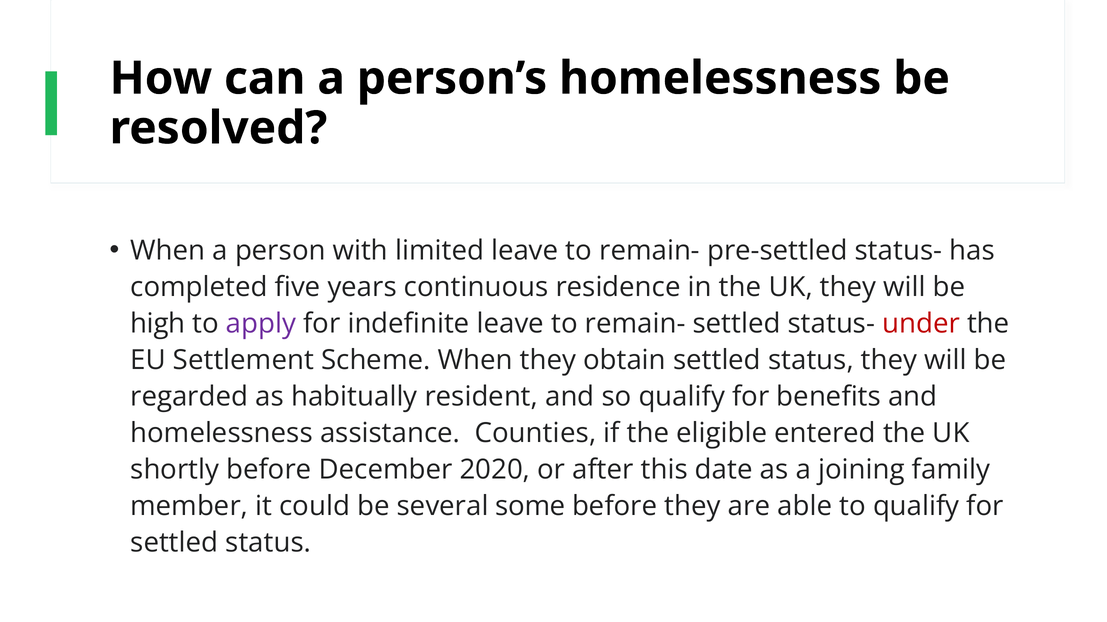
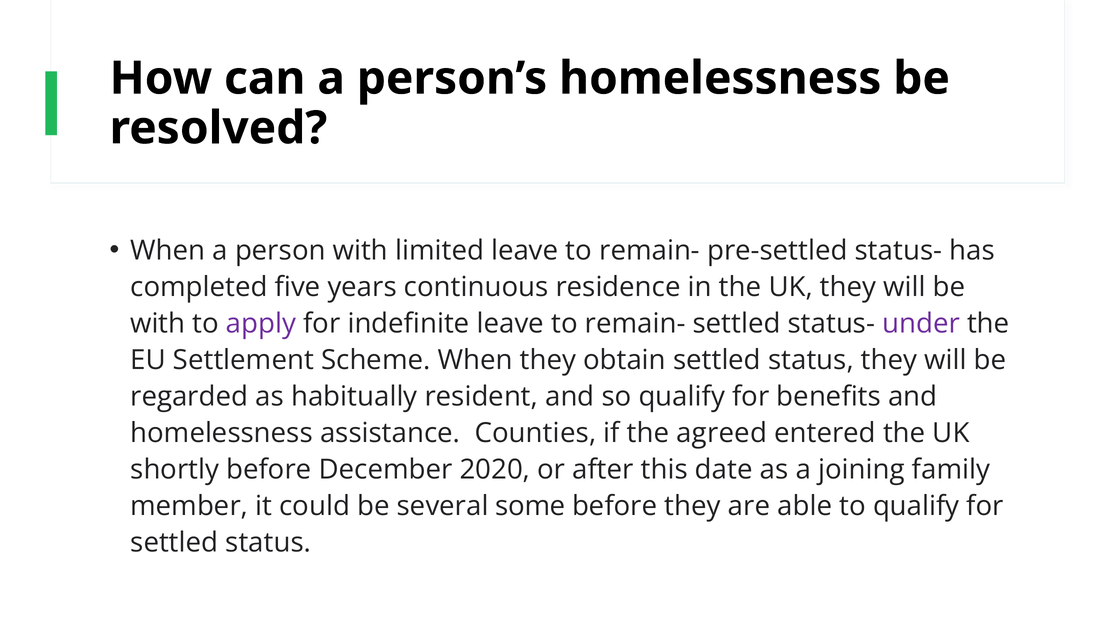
high at (158, 324): high -> with
under colour: red -> purple
eligible: eligible -> agreed
